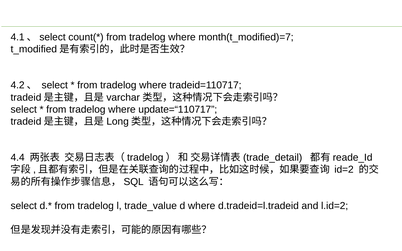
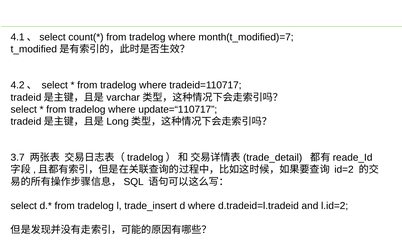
4.4: 4.4 -> 3.7
trade_value: trade_value -> trade_insert
